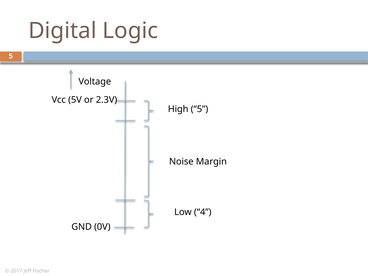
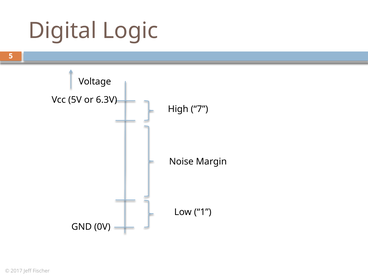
2.3V: 2.3V -> 6.3V
High 5: 5 -> 7
4: 4 -> 1
